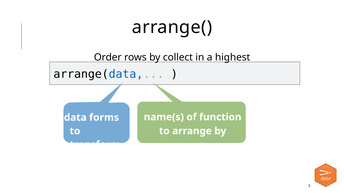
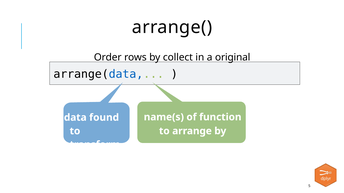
highest: highest -> original
forms: forms -> found
